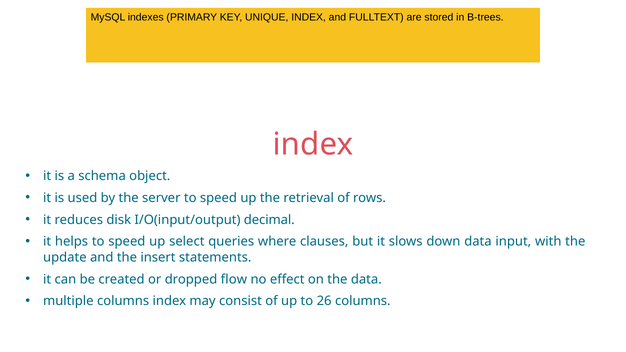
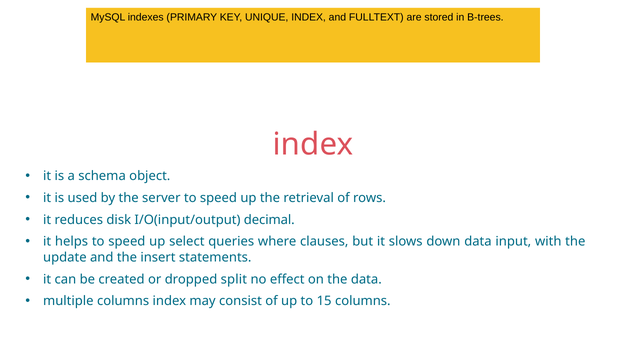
flow: flow -> split
26: 26 -> 15
